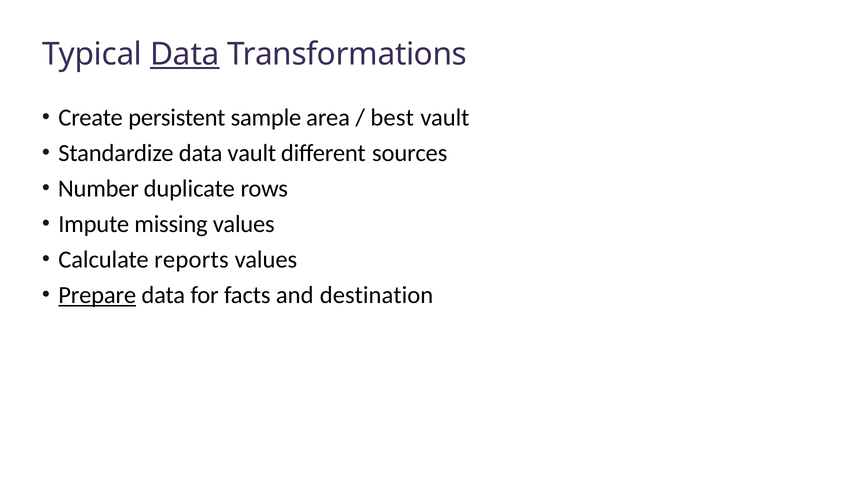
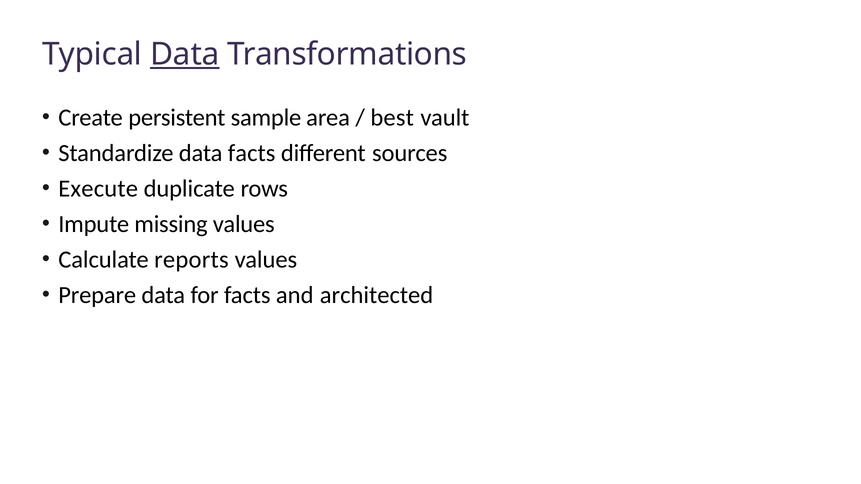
data vault: vault -> facts
Number: Number -> Execute
Prepare underline: present -> none
destination: destination -> architected
